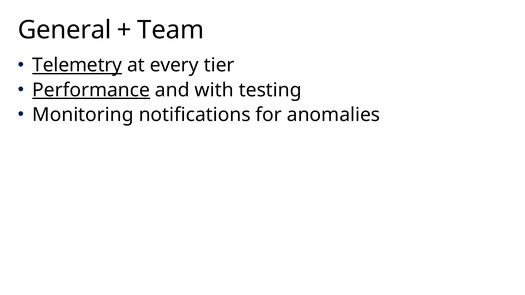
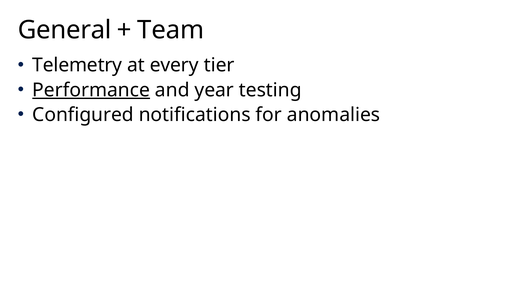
Telemetry underline: present -> none
with: with -> year
Monitoring: Monitoring -> Configured
